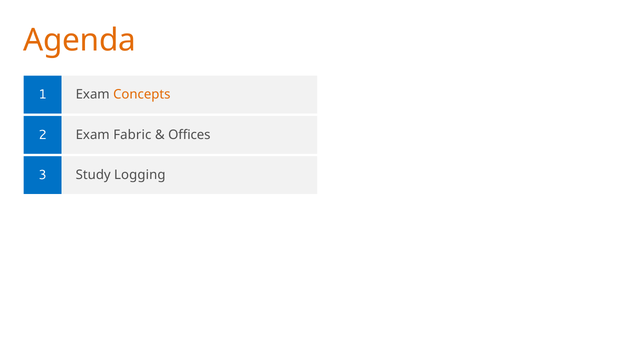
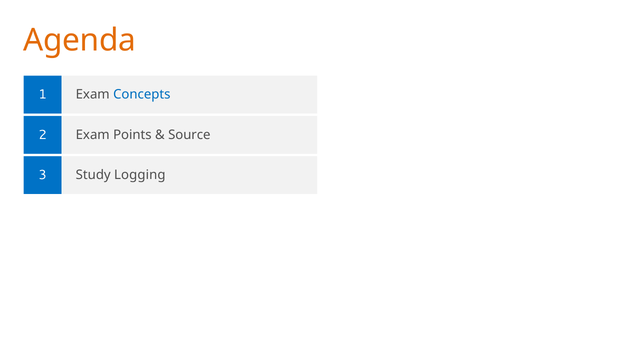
Concepts colour: orange -> blue
Fabric: Fabric -> Points
Offices: Offices -> Source
